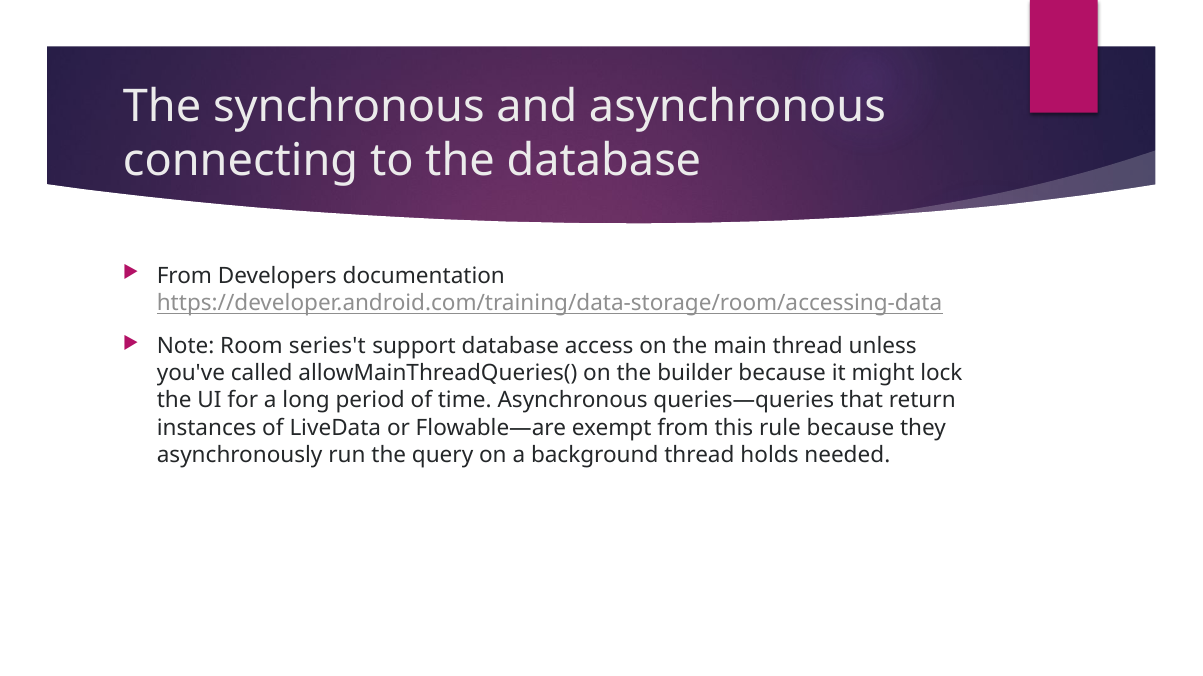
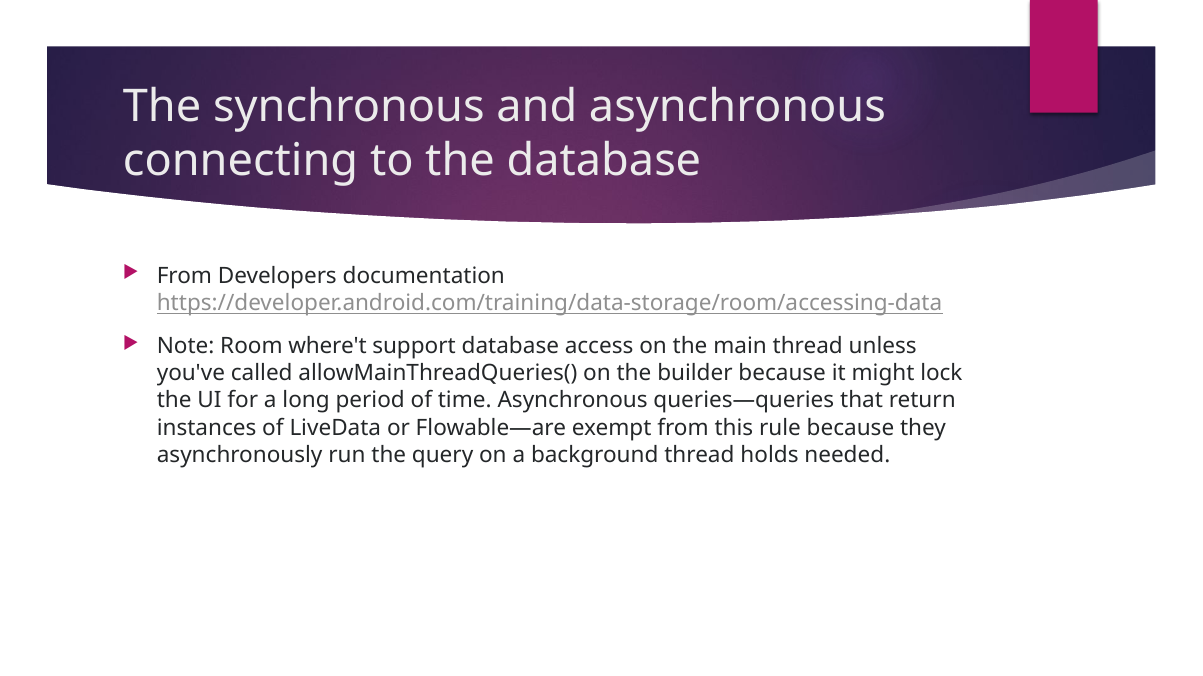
series't: series't -> where't
